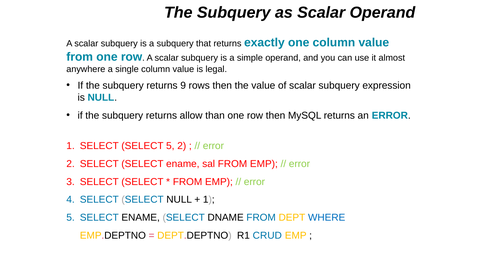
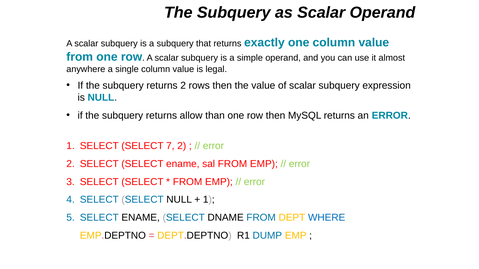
returns 9: 9 -> 2
SELECT 5: 5 -> 7
CRUD: CRUD -> DUMP
